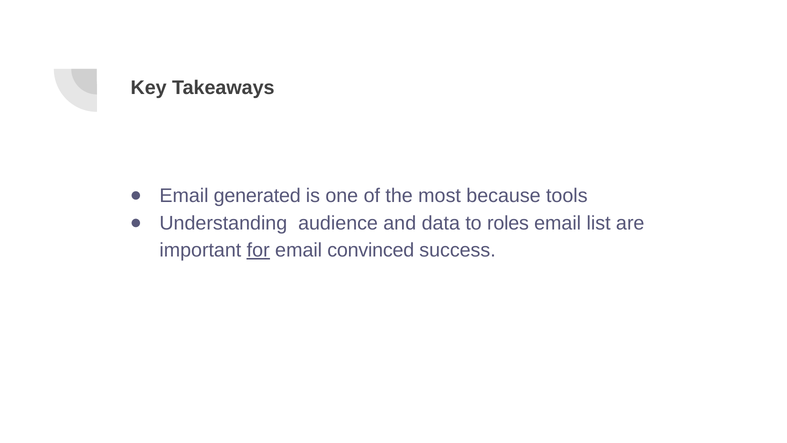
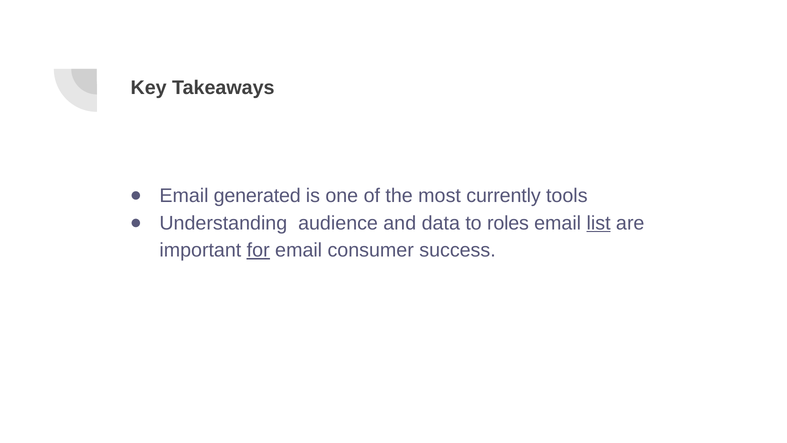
because: because -> currently
list underline: none -> present
convinced: convinced -> consumer
